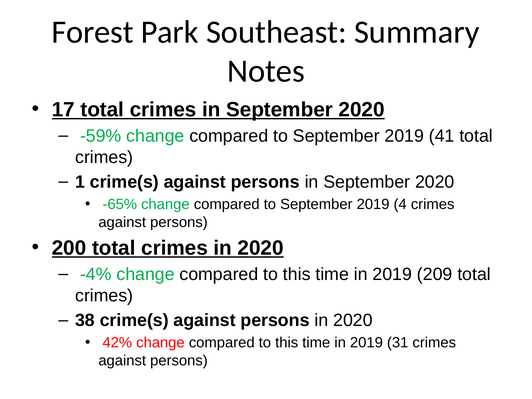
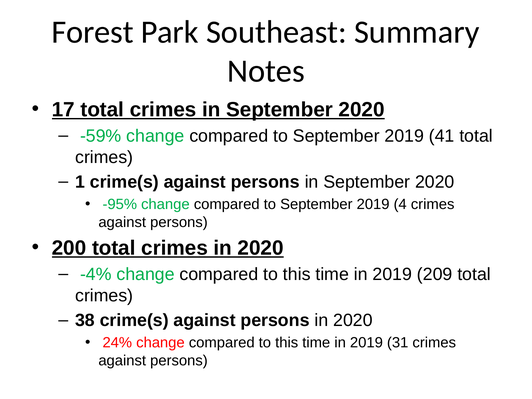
-65%: -65% -> -95%
42%: 42% -> 24%
